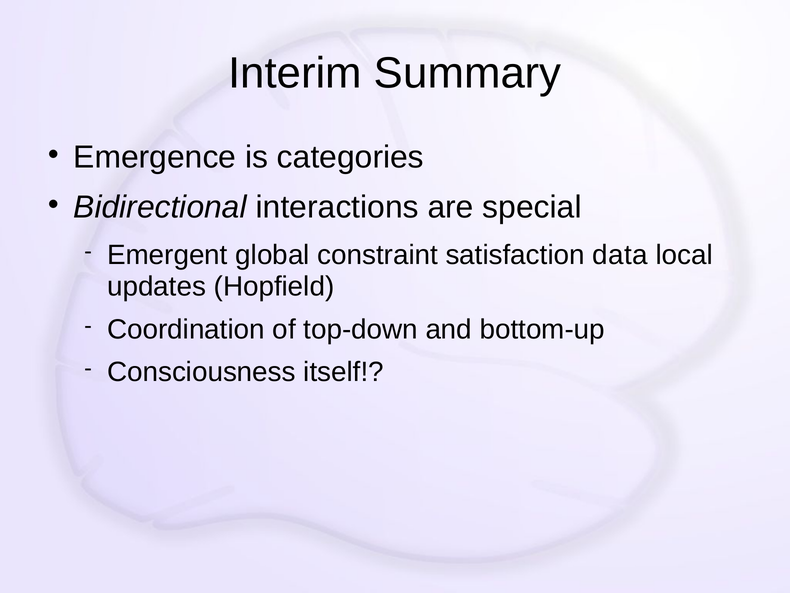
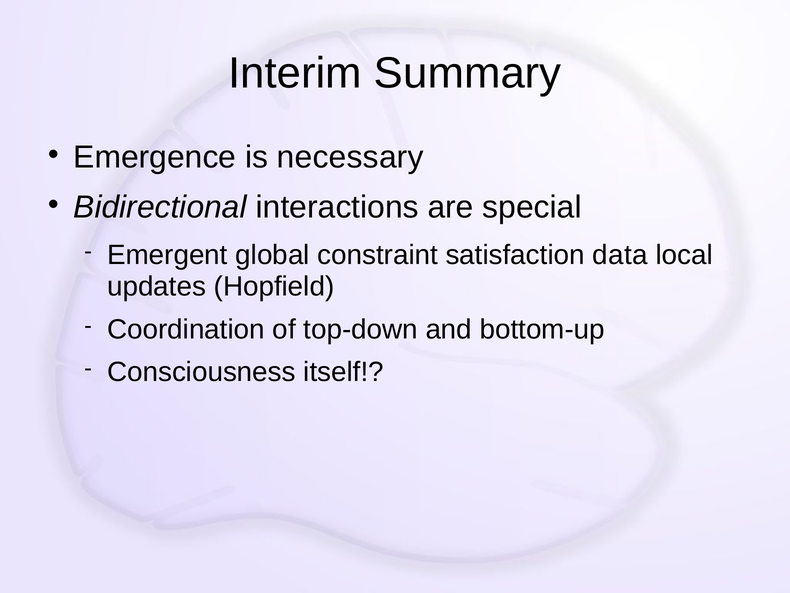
categories: categories -> necessary
